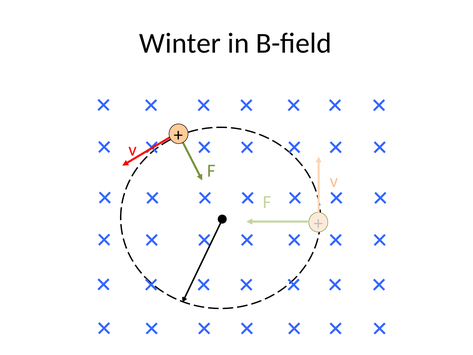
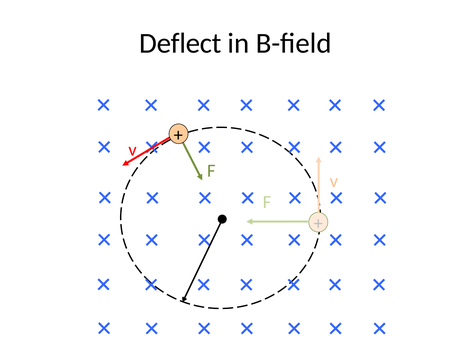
Winter: Winter -> Deflect
